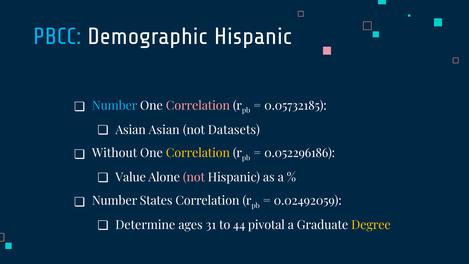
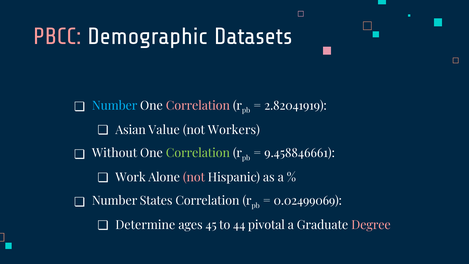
PBCC colour: light blue -> pink
Demographic Hispanic: Hispanic -> Datasets
0.05732185: 0.05732185 -> 2.82041919
Asian Asian: Asian -> Value
Datasets: Datasets -> Workers
Correlation at (198, 153) colour: yellow -> light green
0.052296186: 0.052296186 -> 9.458846661
Value: Value -> Work
0.02492059: 0.02492059 -> 0.02499069
31: 31 -> 45
Degree colour: yellow -> pink
